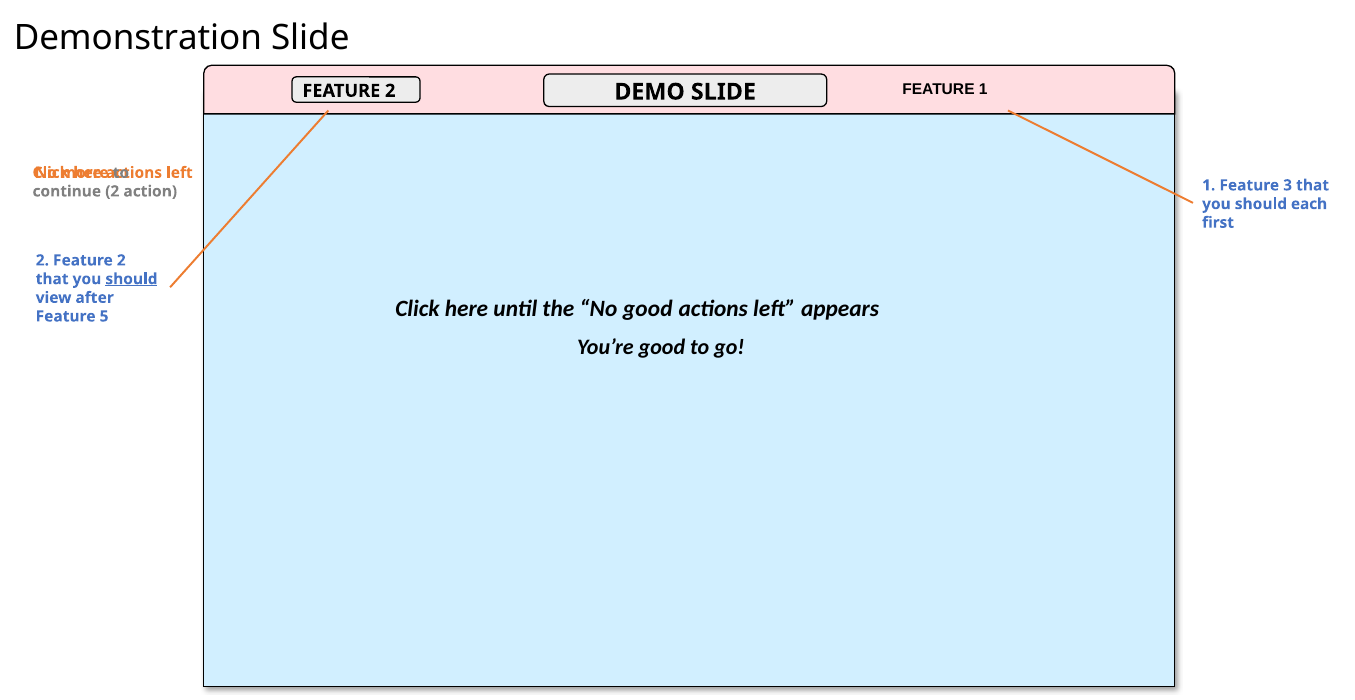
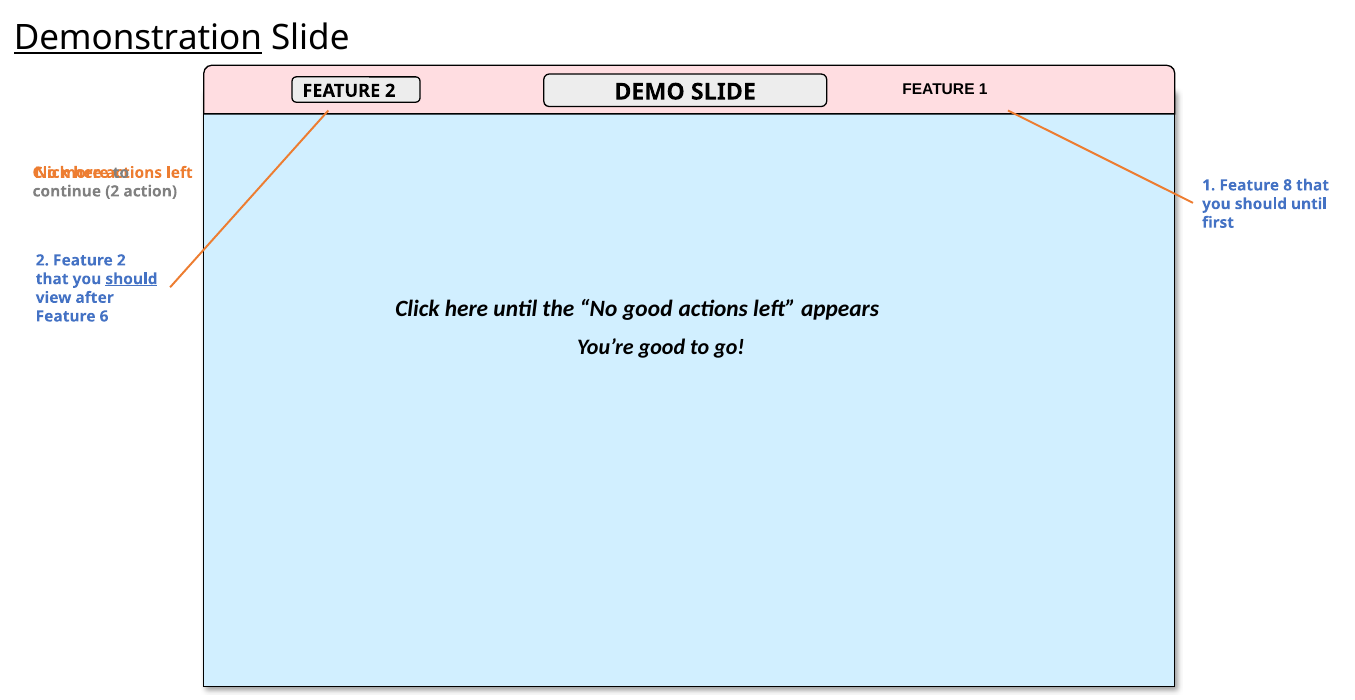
Demonstration underline: none -> present
3: 3 -> 8
should each: each -> until
5: 5 -> 6
